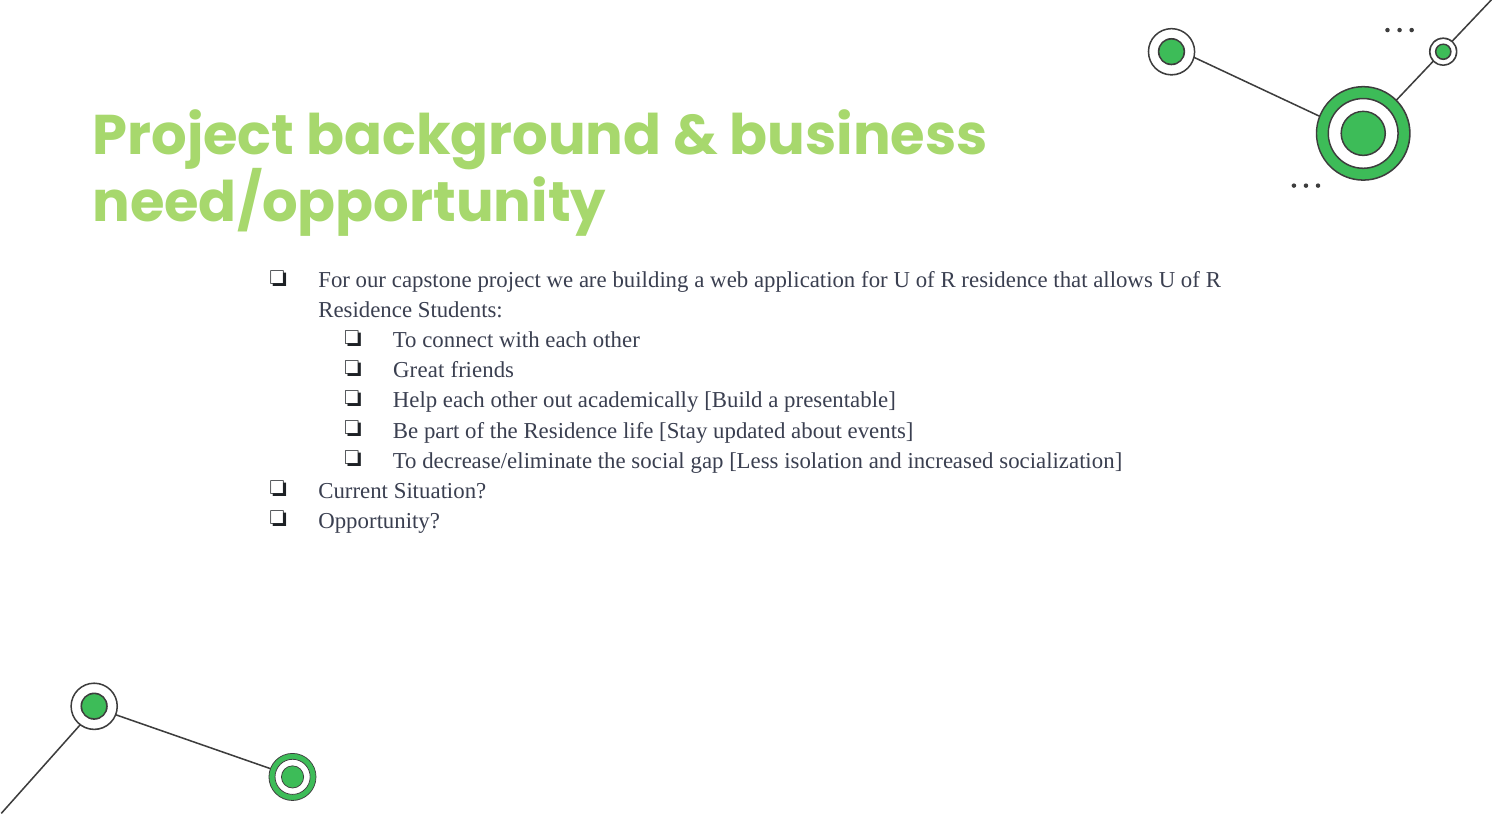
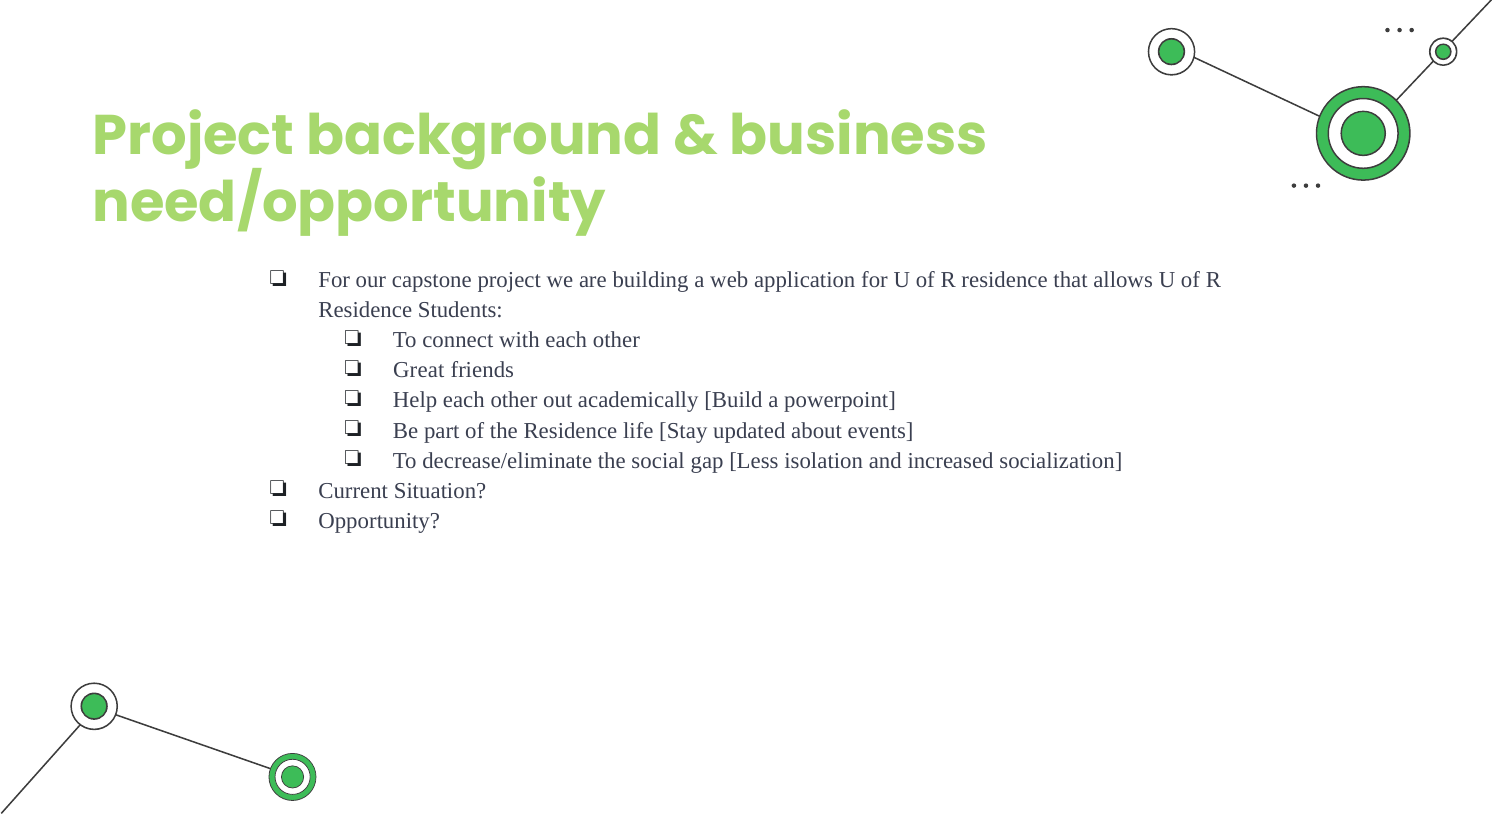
presentable: presentable -> powerpoint
